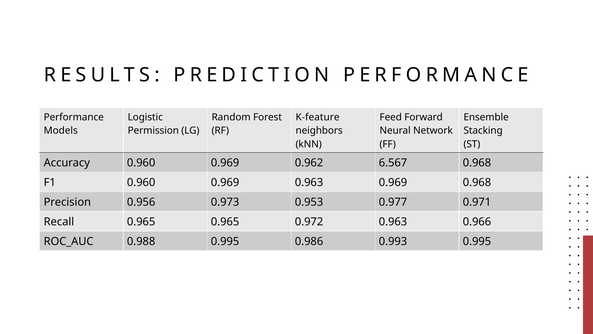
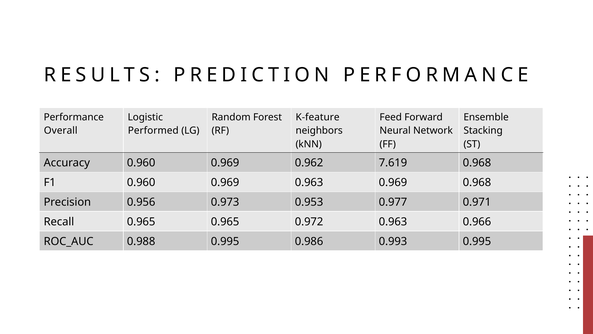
Models: Models -> Overall
Permission: Permission -> Performed
6.567: 6.567 -> 7.619
